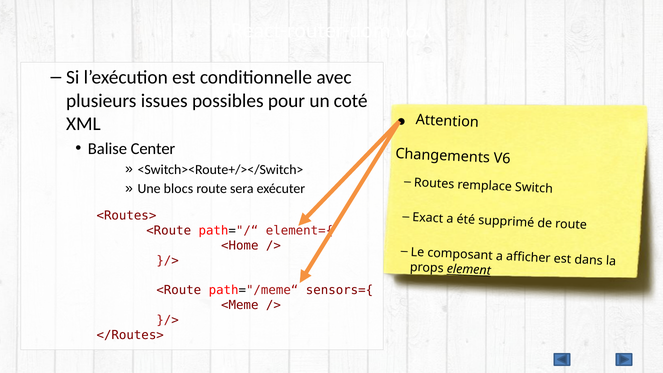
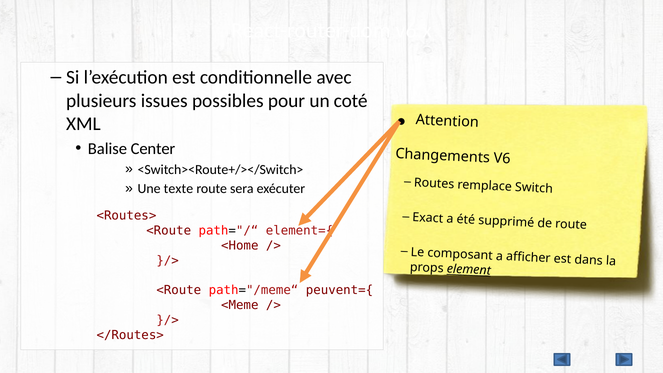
blocs: blocs -> texte
sensors={: sensors={ -> peuvent={
